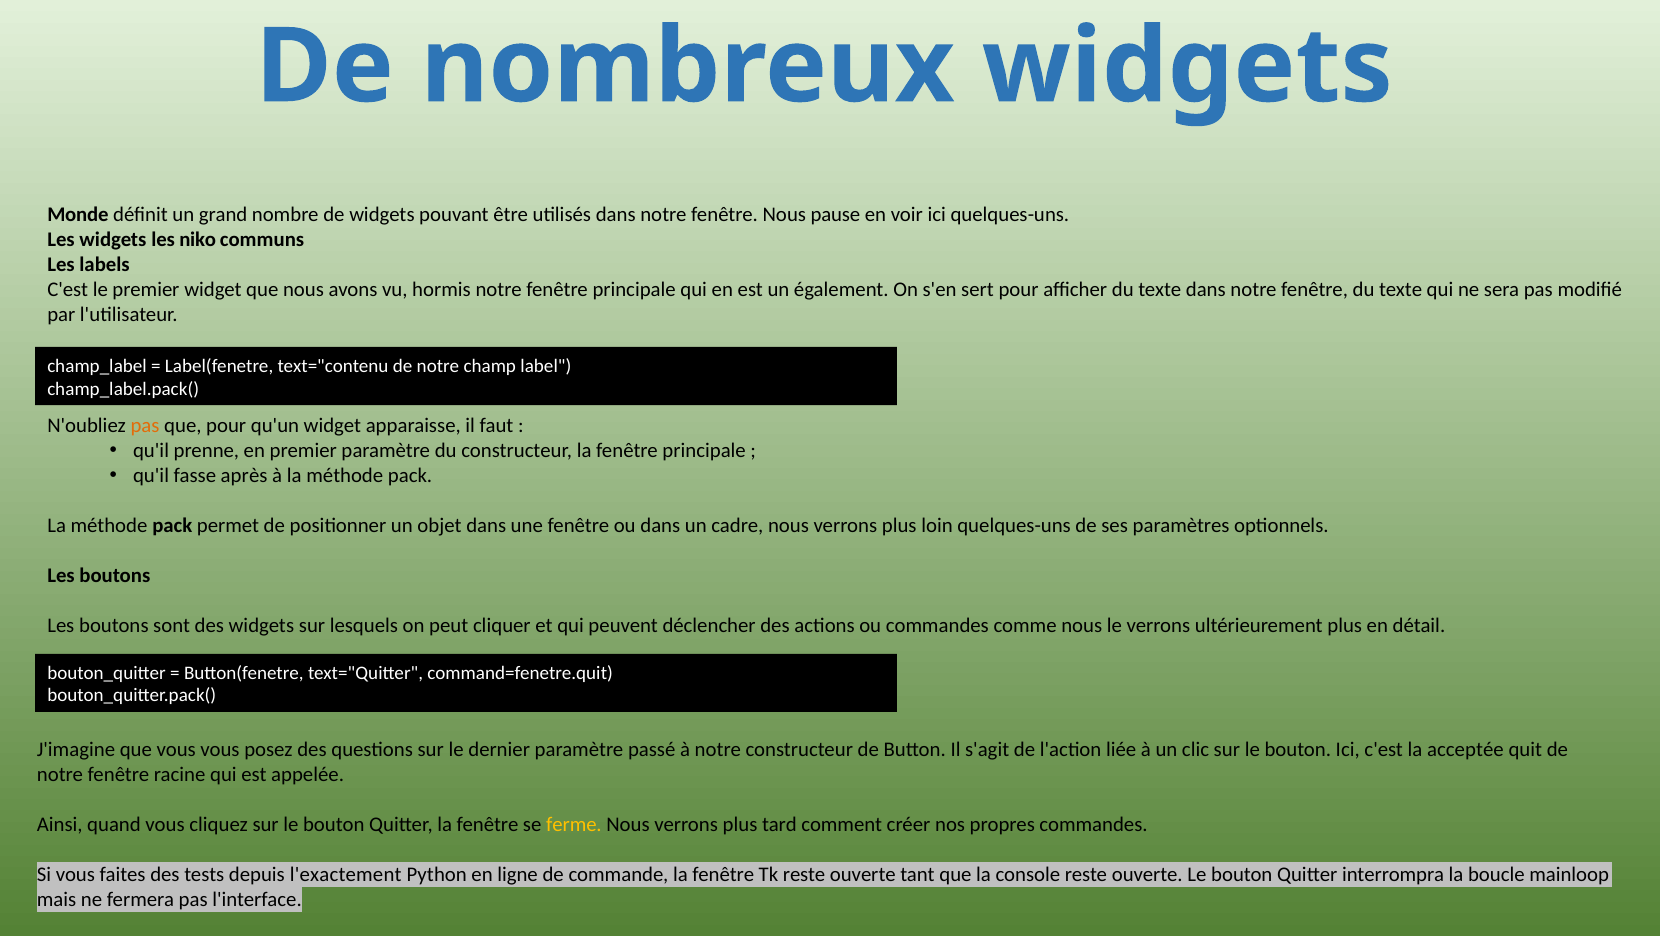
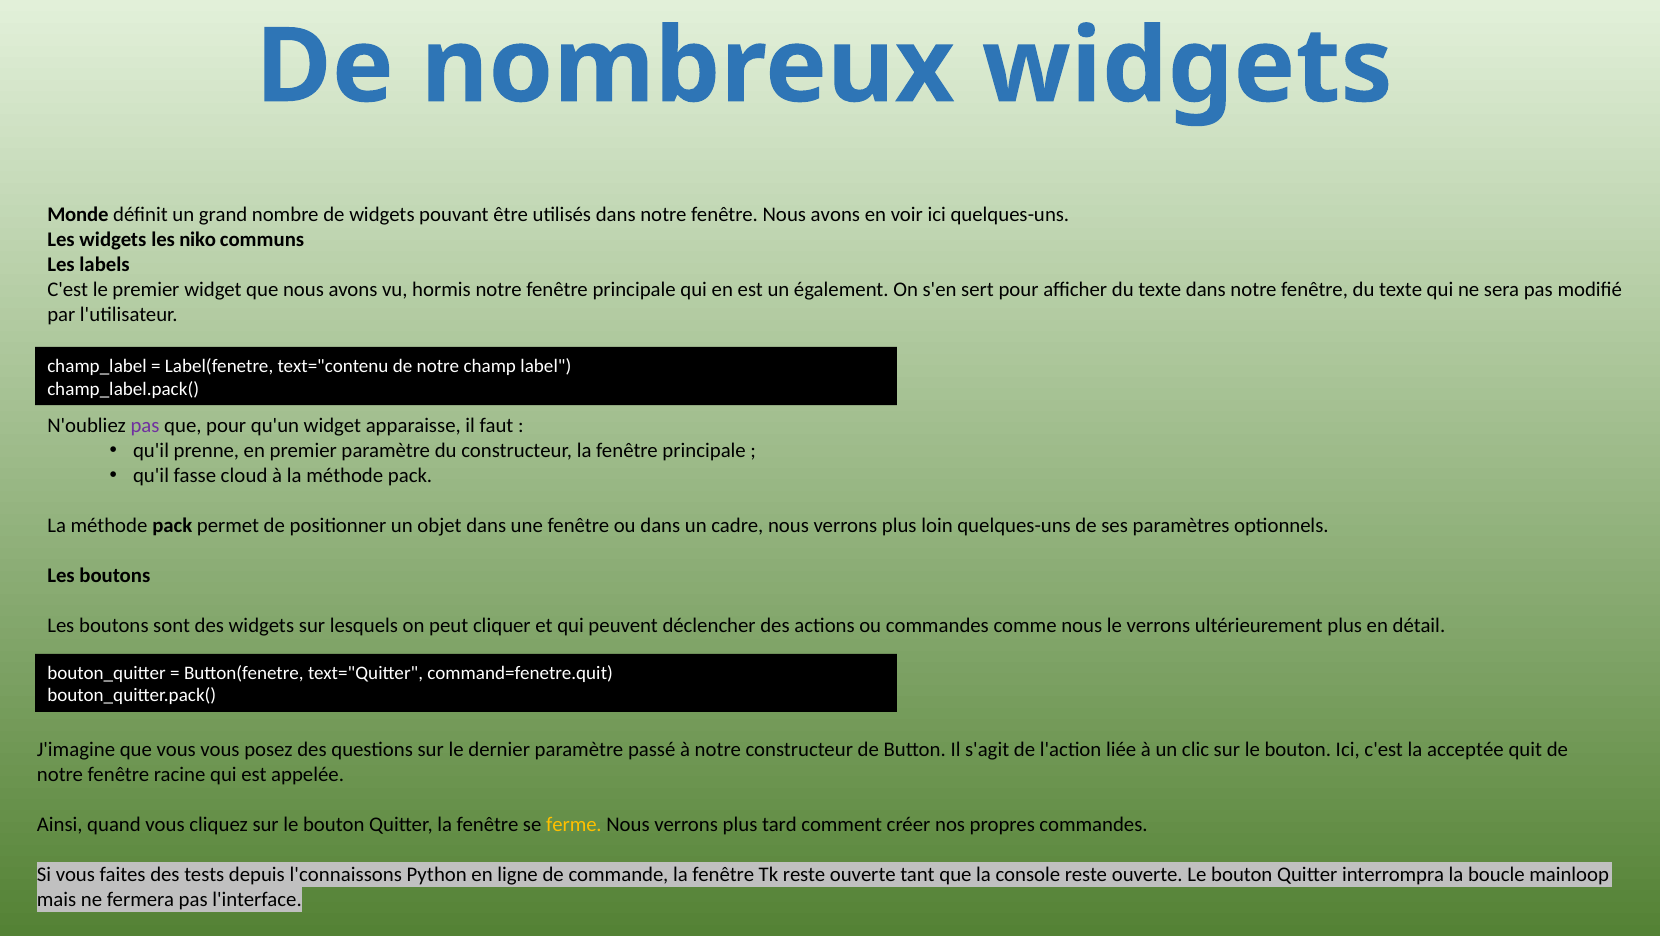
fenêtre Nous pause: pause -> avons
pas at (145, 426) colour: orange -> purple
après: après -> cloud
l'exactement: l'exactement -> l'connaissons
